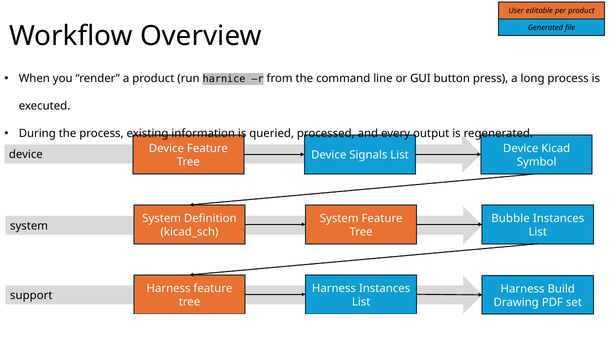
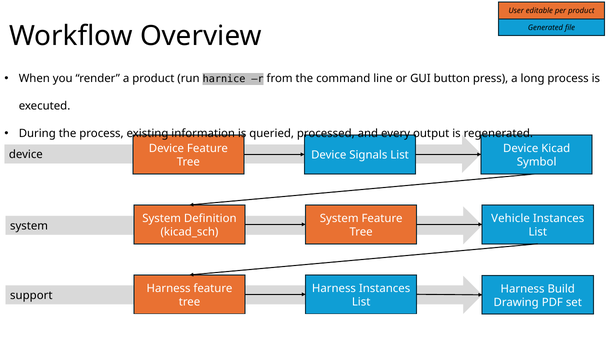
Bubble: Bubble -> Vehicle
